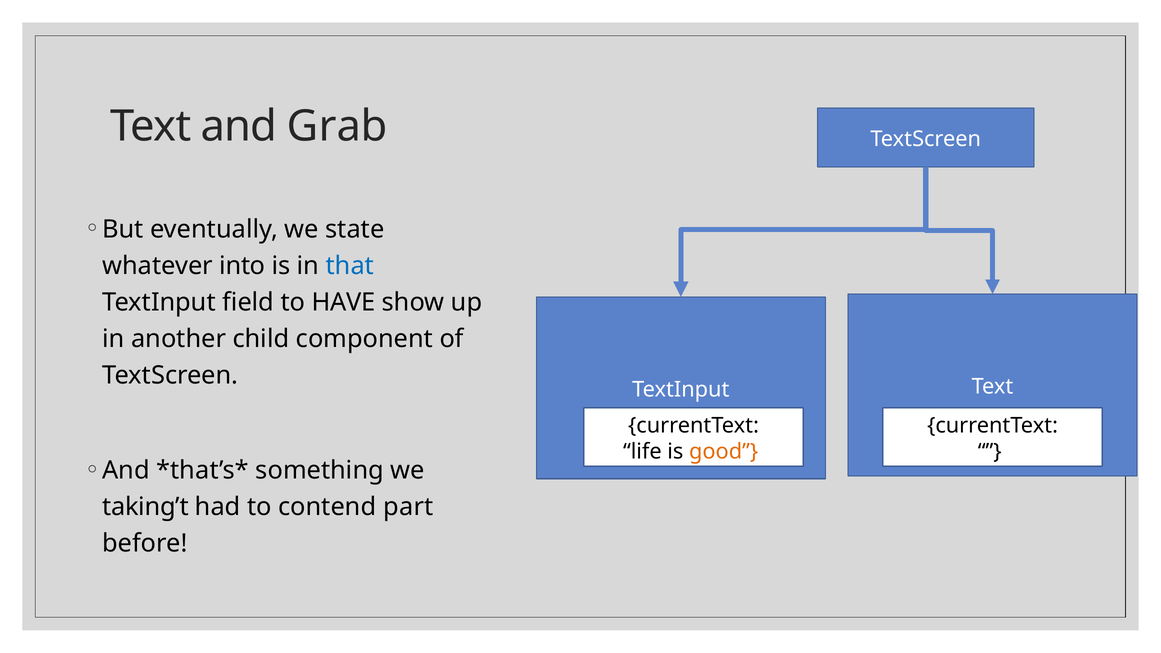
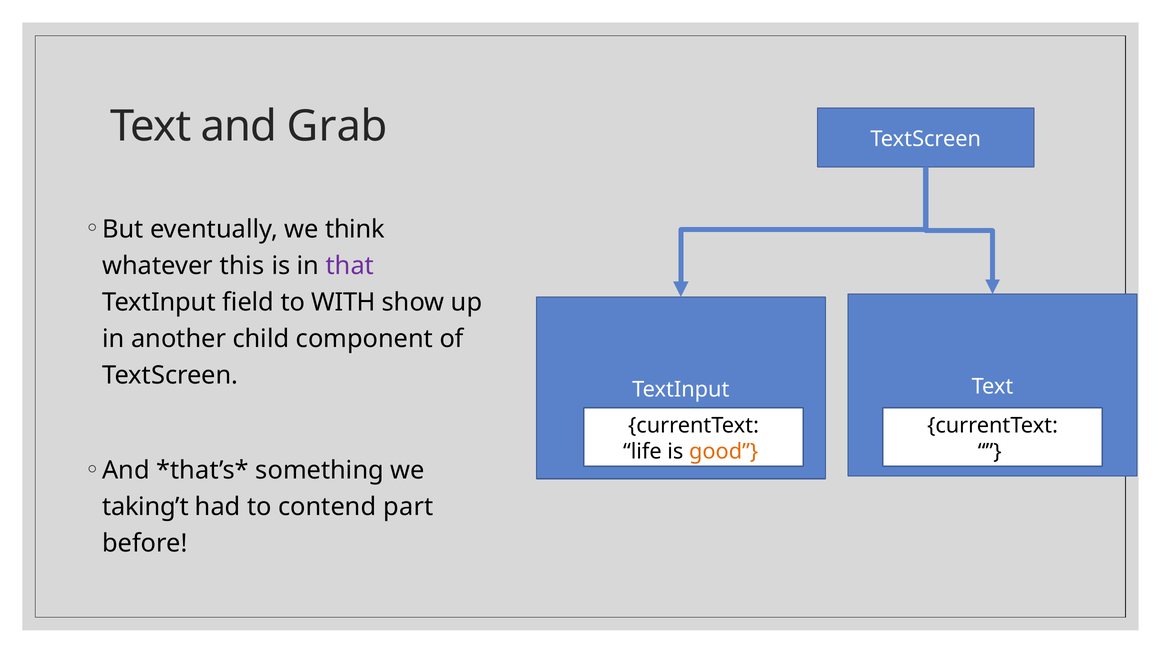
state: state -> think
into: into -> this
that colour: blue -> purple
HAVE: HAVE -> WITH
